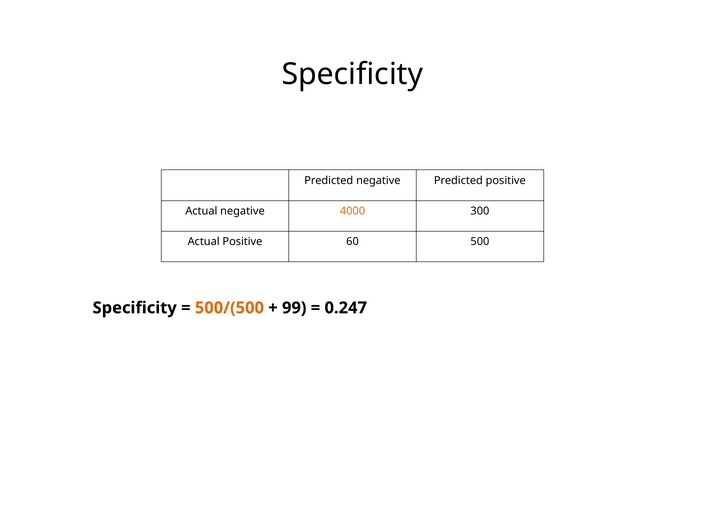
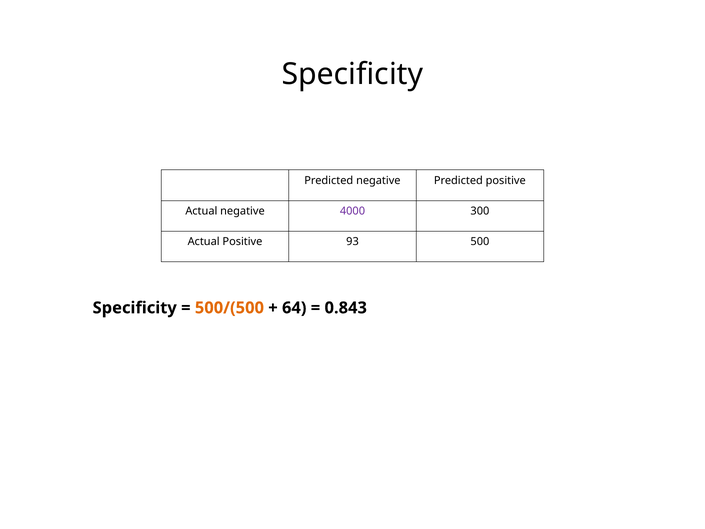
4000 colour: orange -> purple
60: 60 -> 93
99: 99 -> 64
0.247: 0.247 -> 0.843
